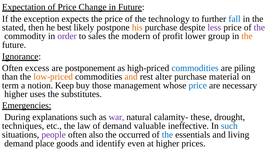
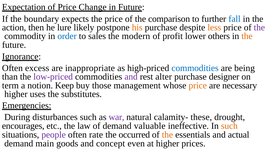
exception: exception -> boundary
technology: technology -> comparison
stated: stated -> action
best: best -> lure
less colour: purple -> orange
order colour: purple -> blue
group: group -> others
postponement: postponement -> inappropriate
piling: piling -> being
low-priced colour: orange -> purple
and at (131, 77) colour: orange -> purple
material: material -> designer
price at (198, 85) colour: blue -> orange
explanations: explanations -> disturbances
techniques: techniques -> encourages
such at (229, 126) colour: blue -> orange
also: also -> rate
the at (167, 135) colour: blue -> orange
living: living -> actual
place: place -> main
identify: identify -> concept
